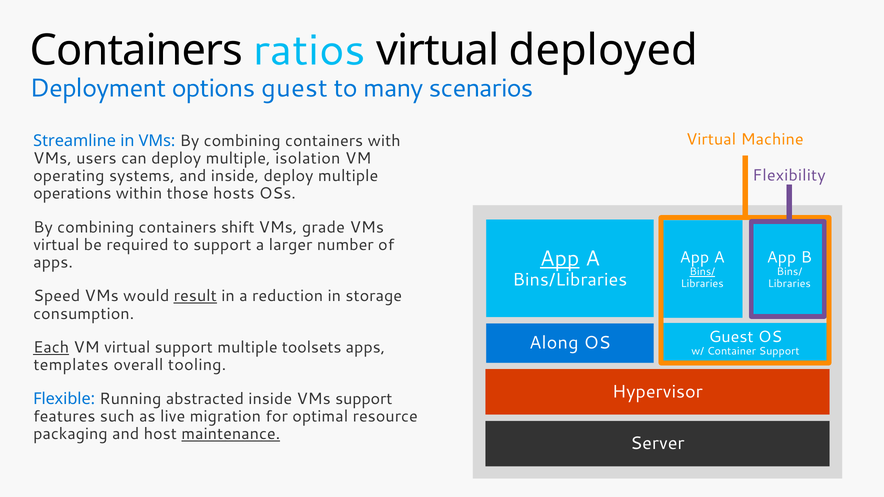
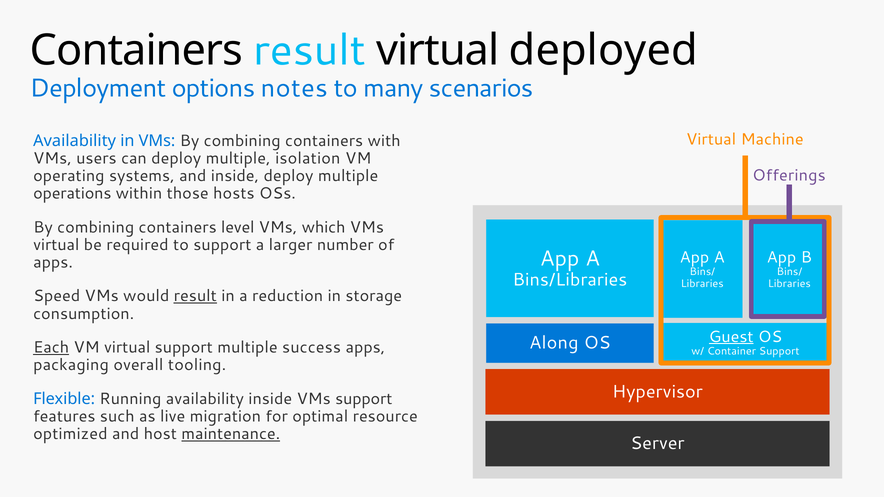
Containers ratios: ratios -> result
options guest: guest -> notes
Streamline at (75, 141): Streamline -> Availability
Flexibility: Flexibility -> Offerings
shift: shift -> level
grade: grade -> which
App at (560, 259) underline: present -> none
Bins/ at (702, 272) underline: present -> none
Guest at (731, 337) underline: none -> present
toolsets: toolsets -> success
templates: templates -> packaging
Running abstracted: abstracted -> availability
packaging: packaging -> optimized
